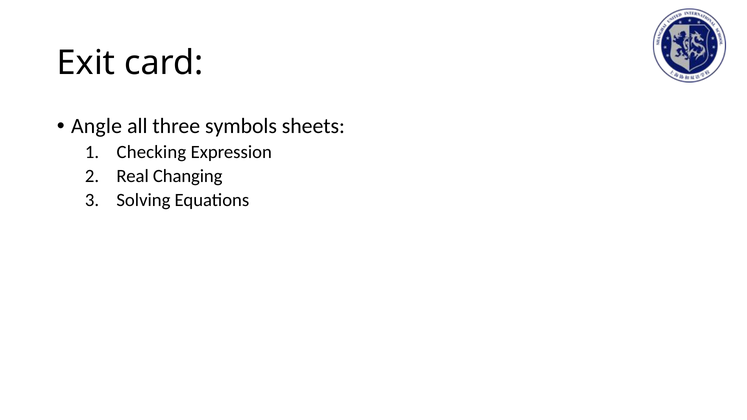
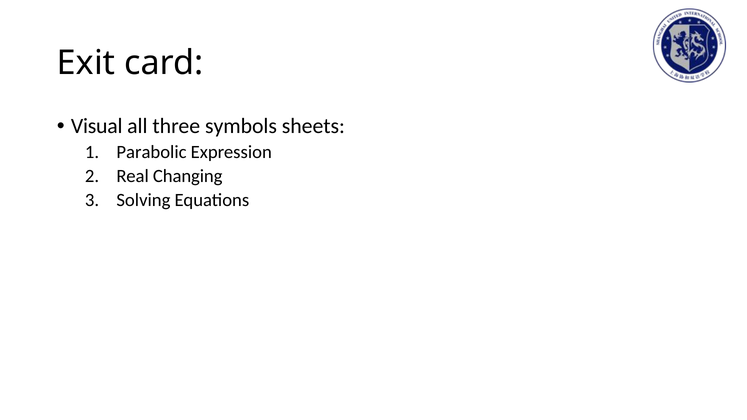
Angle: Angle -> Visual
Checking: Checking -> Parabolic
